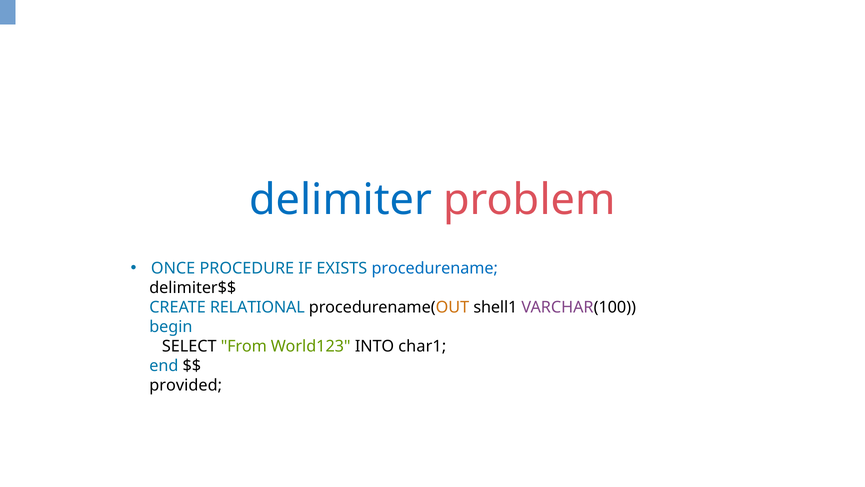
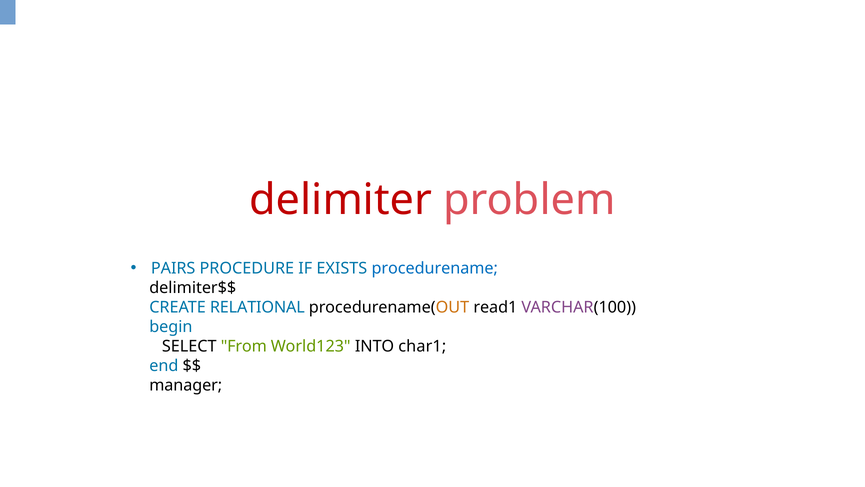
delimiter colour: blue -> red
ONCE: ONCE -> PAIRS
shell1: shell1 -> read1
provided: provided -> manager
